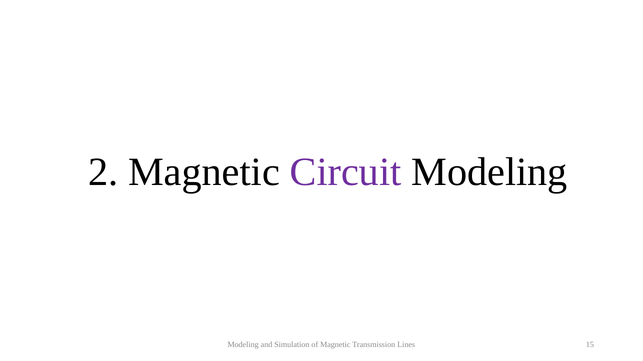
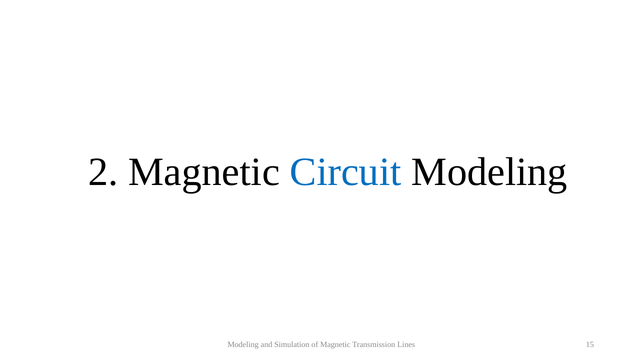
Circuit colour: purple -> blue
